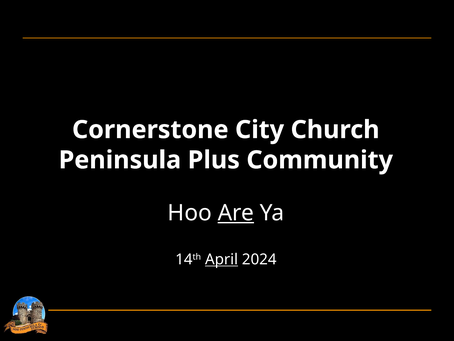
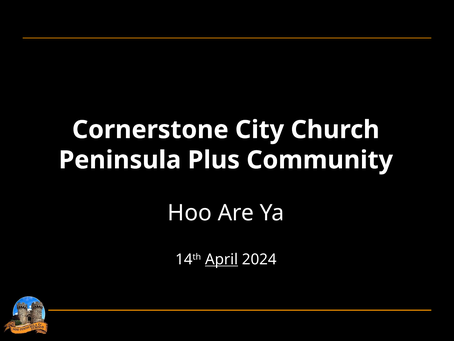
Are underline: present -> none
